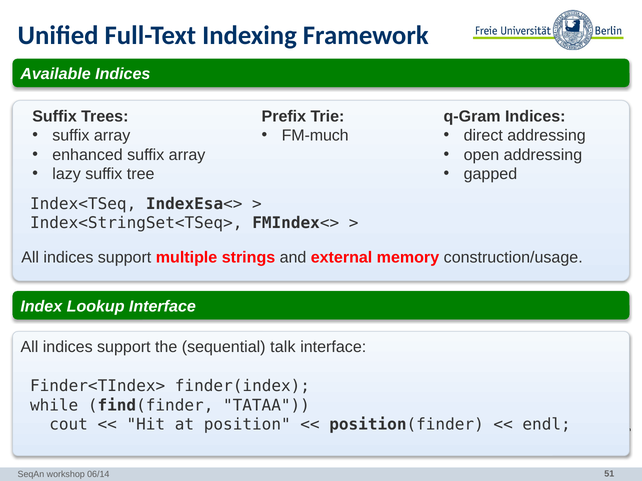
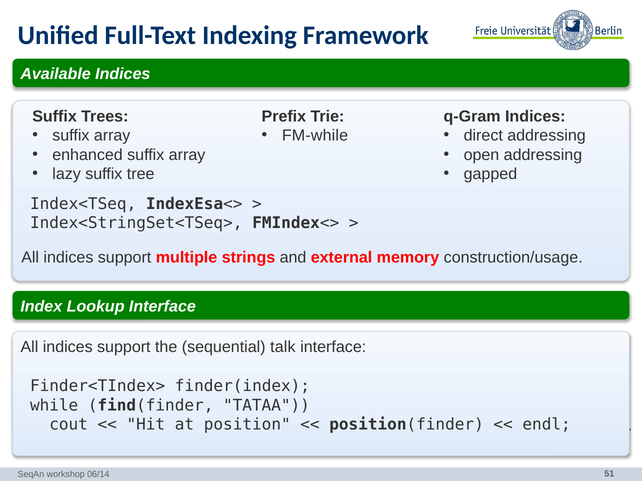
FM-much: FM-much -> FM-while
